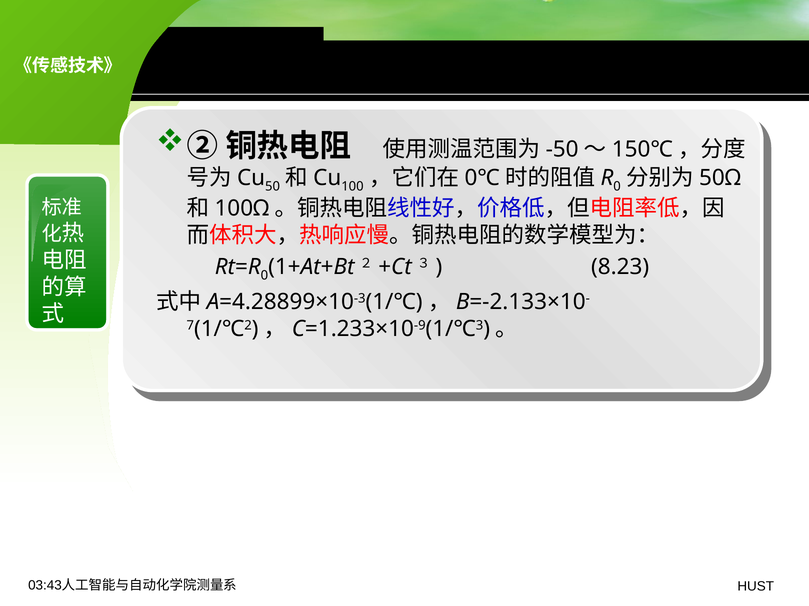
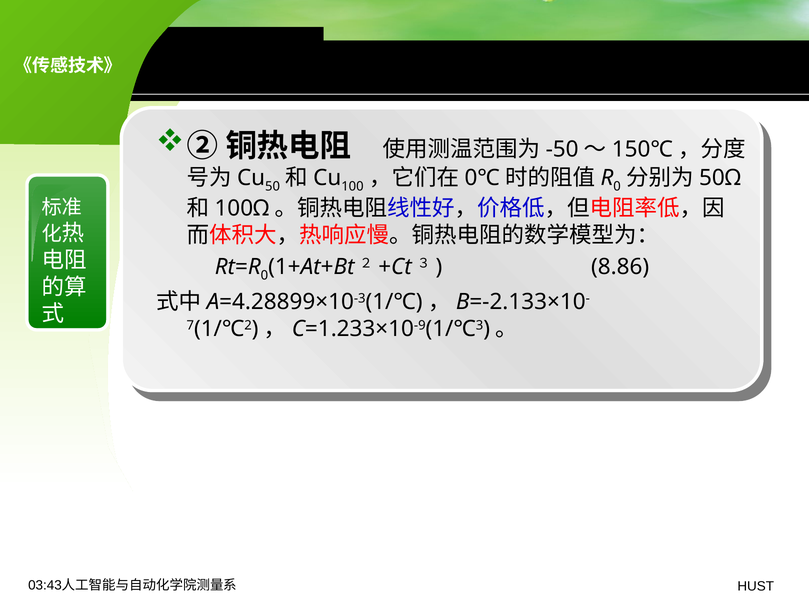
8.23: 8.23 -> 8.86
